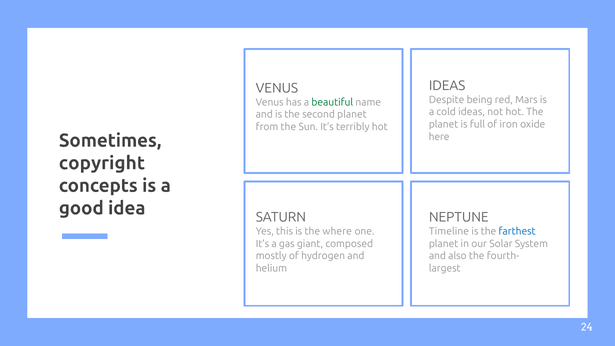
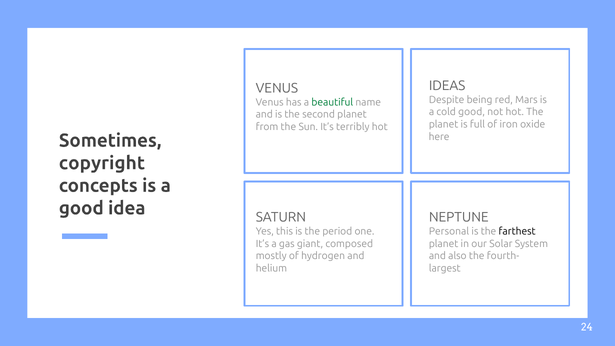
cold ideas: ideas -> good
where: where -> period
Timeline: Timeline -> Personal
farthest colour: blue -> black
